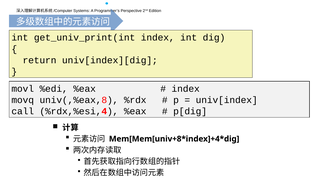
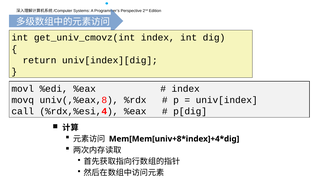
get_univ_print(int: get_univ_print(int -> get_univ_cmovz(int
